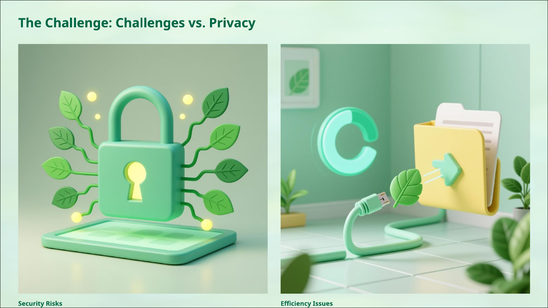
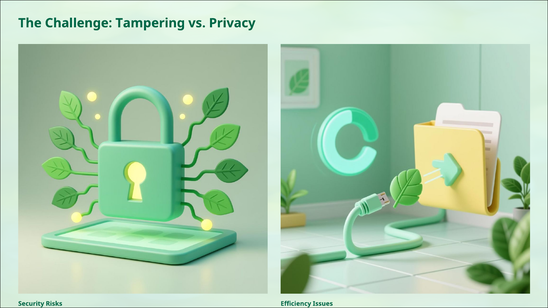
Challenges: Challenges -> Tampering
